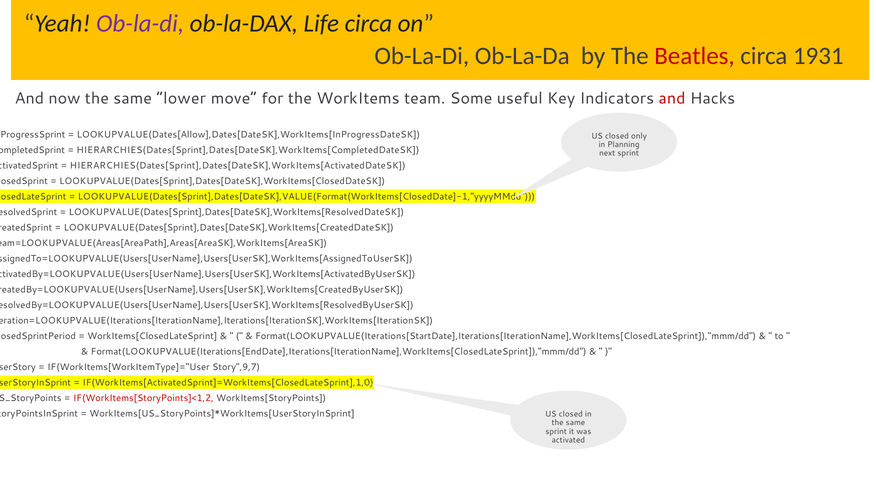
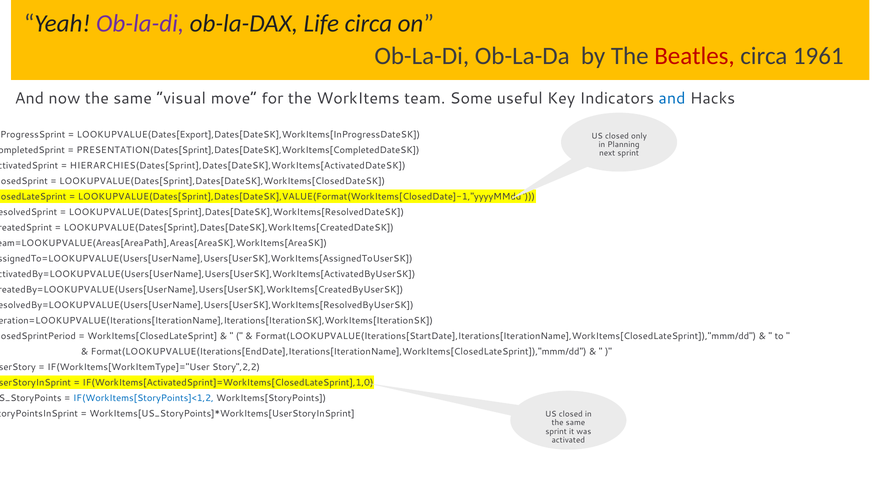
1931: 1931 -> 1961
lower: lower -> visual
and at (672, 99) colour: red -> blue
LOOKUPVALUE(Dates[Allow],Dates[DateSK],WorkItems[InProgressDateSK: LOOKUPVALUE(Dates[Allow],Dates[DateSK],WorkItems[InProgressDateSK -> LOOKUPVALUE(Dates[Export],Dates[DateSK],WorkItems[InProgressDateSK
HIERARCHIES(Dates[Sprint],Dates[DateSK],WorkItems[CompletedDateSK: HIERARCHIES(Dates[Sprint],Dates[DateSK],WorkItems[CompletedDateSK -> PRESENTATION(Dates[Sprint],Dates[DateSK],WorkItems[CompletedDateSK
Story",9,7: Story",9,7 -> Story",2,2
IF(WorkItems[StoryPoints]<1,2 colour: red -> blue
